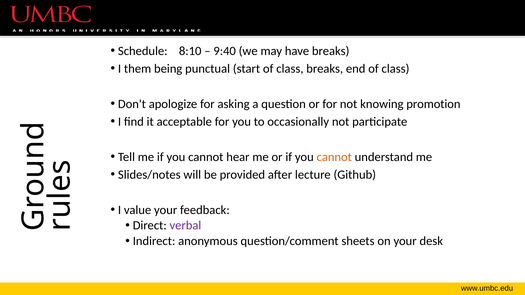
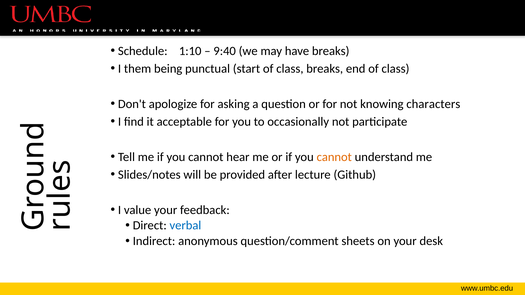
8:10: 8:10 -> 1:10
promotion: promotion -> characters
verbal colour: purple -> blue
